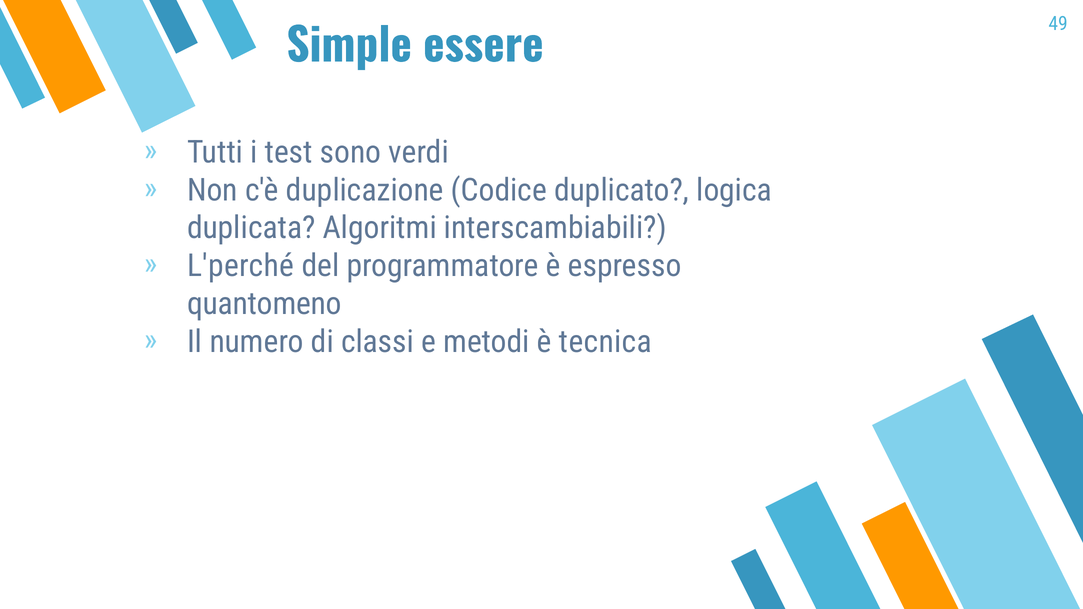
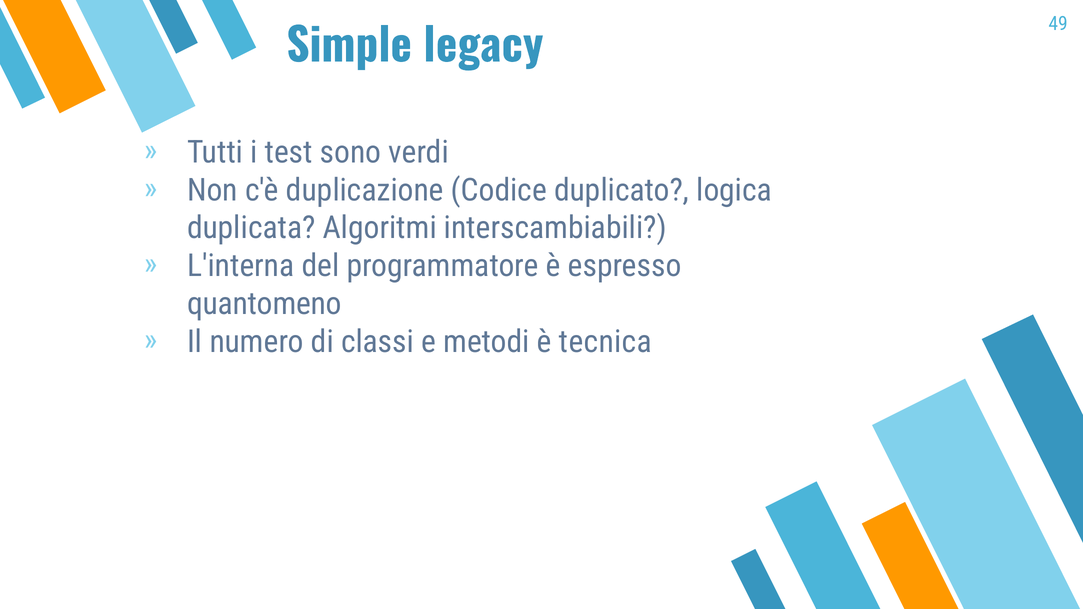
essere: essere -> legacy
L'perché: L'perché -> L'interna
